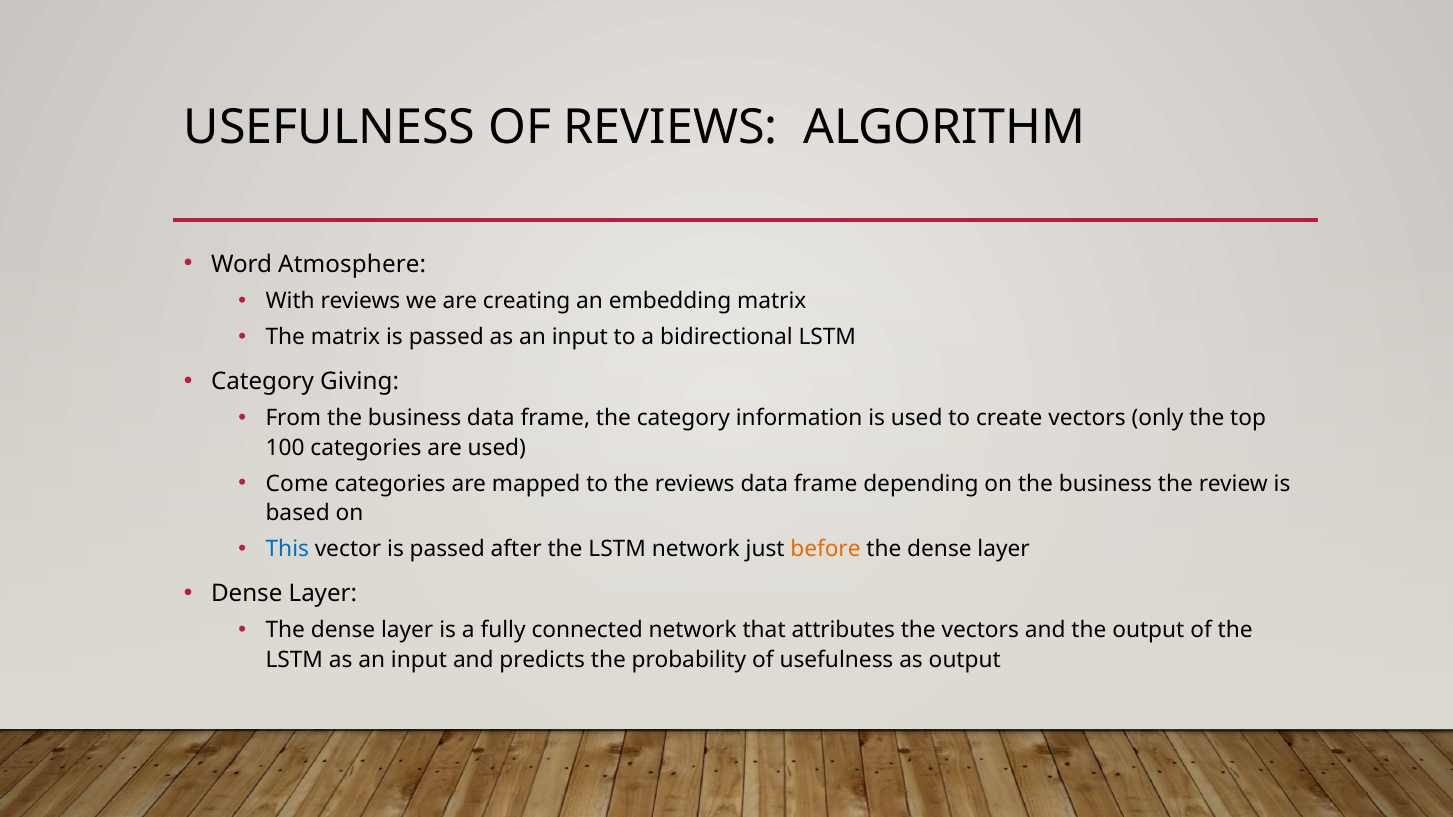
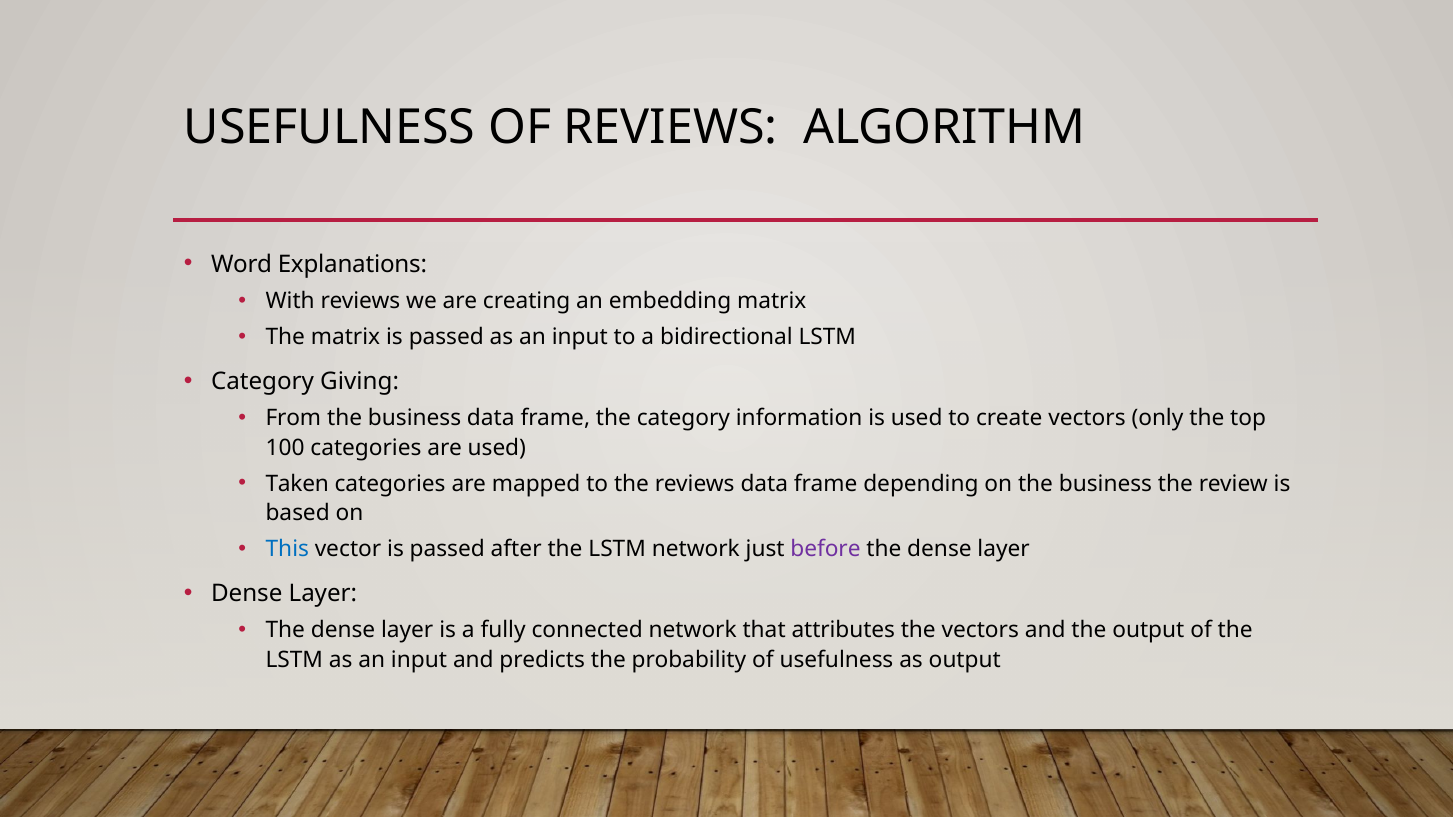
Atmosphere: Atmosphere -> Explanations
Come: Come -> Taken
before colour: orange -> purple
